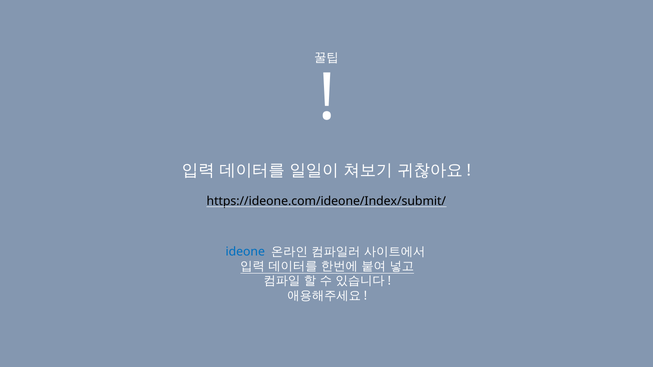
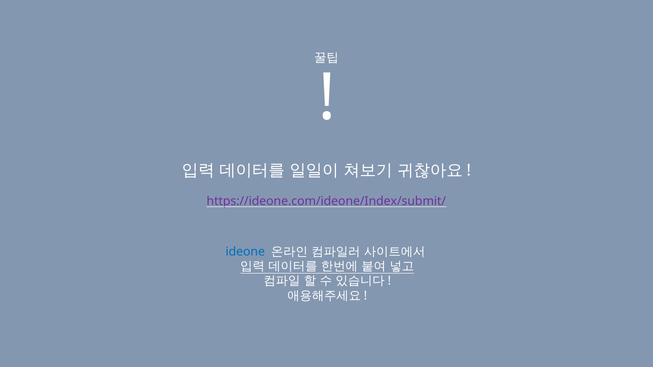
https://ideone.com/ideone/Index/submit/ colour: black -> purple
